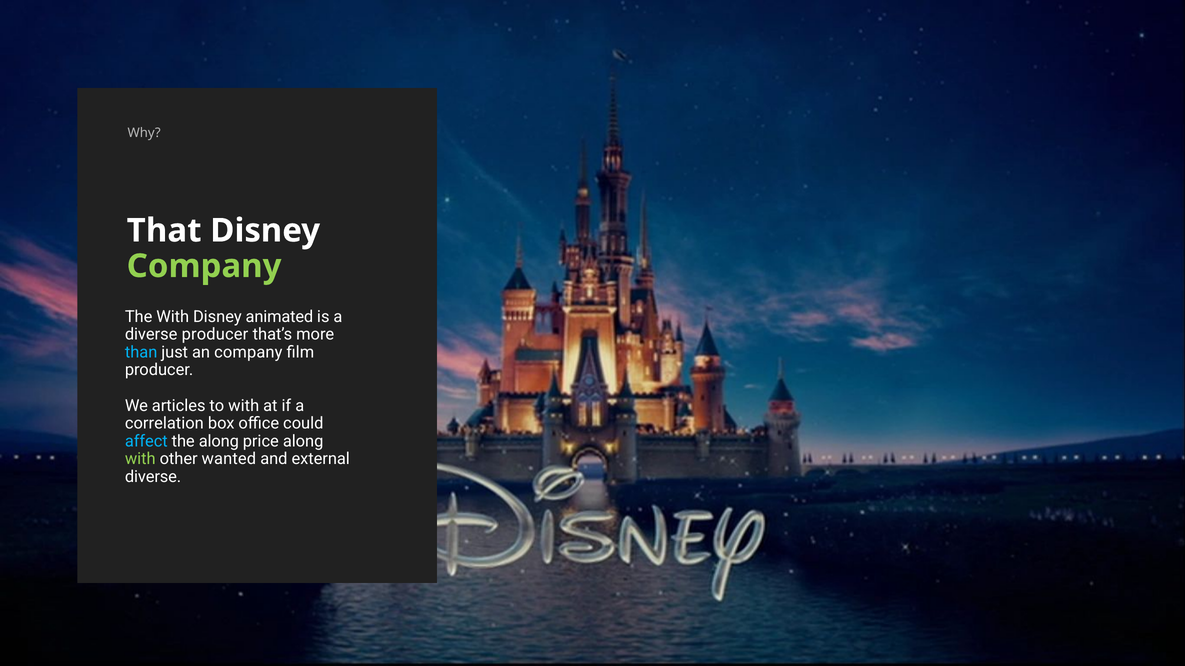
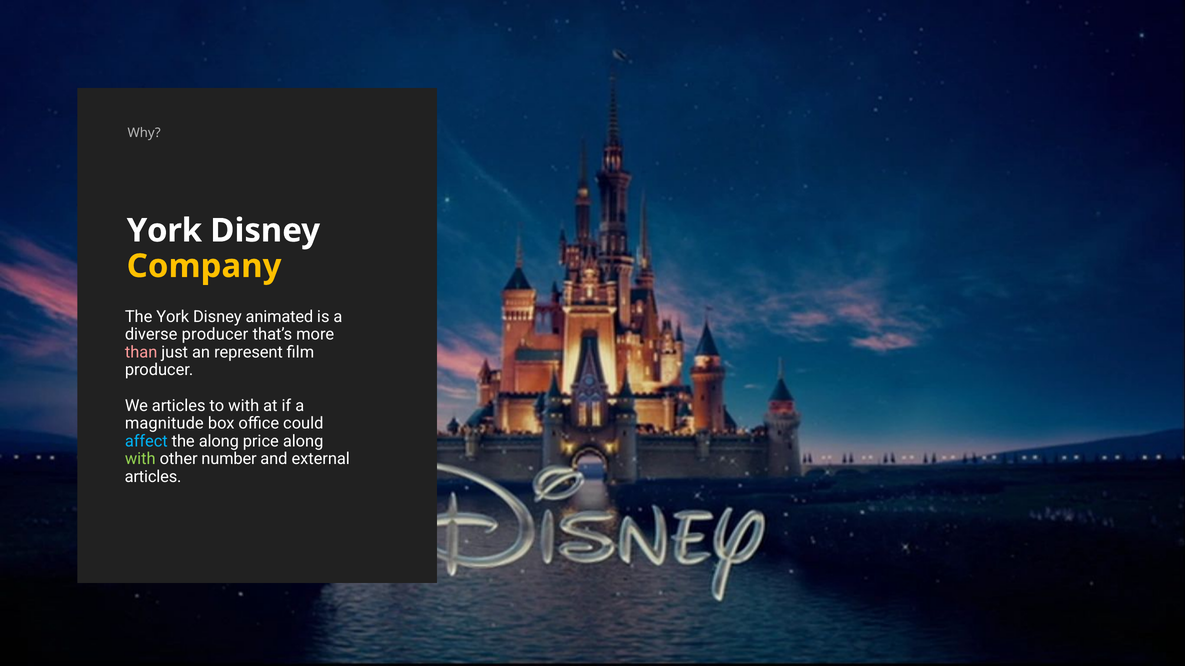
That at (164, 231): That -> York
Company at (204, 266) colour: light green -> yellow
The With: With -> York
than colour: light blue -> pink
an company: company -> represent
correlation: correlation -> magnitude
wanted: wanted -> number
diverse at (153, 477): diverse -> articles
